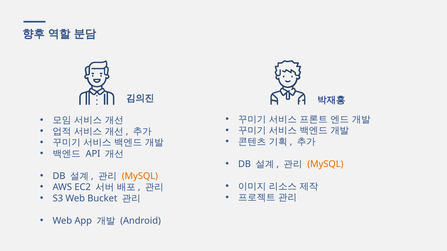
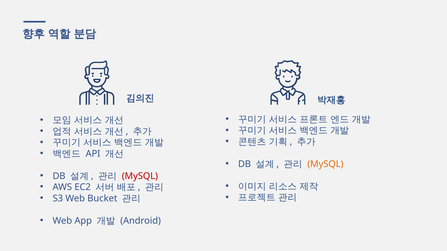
MySQL at (140, 176) colour: orange -> red
